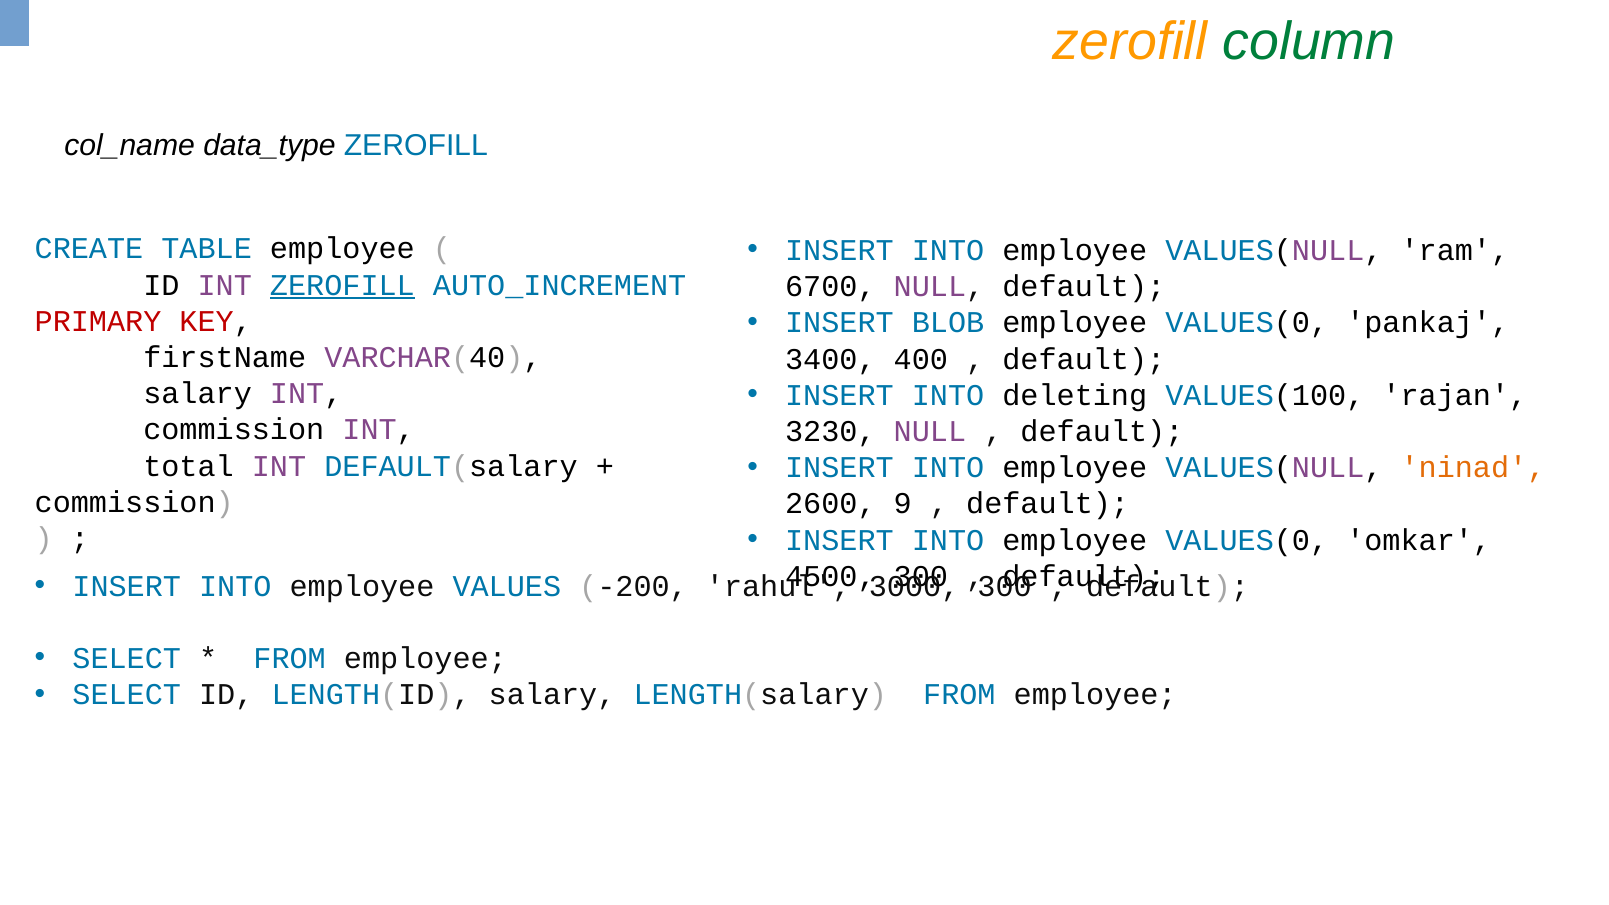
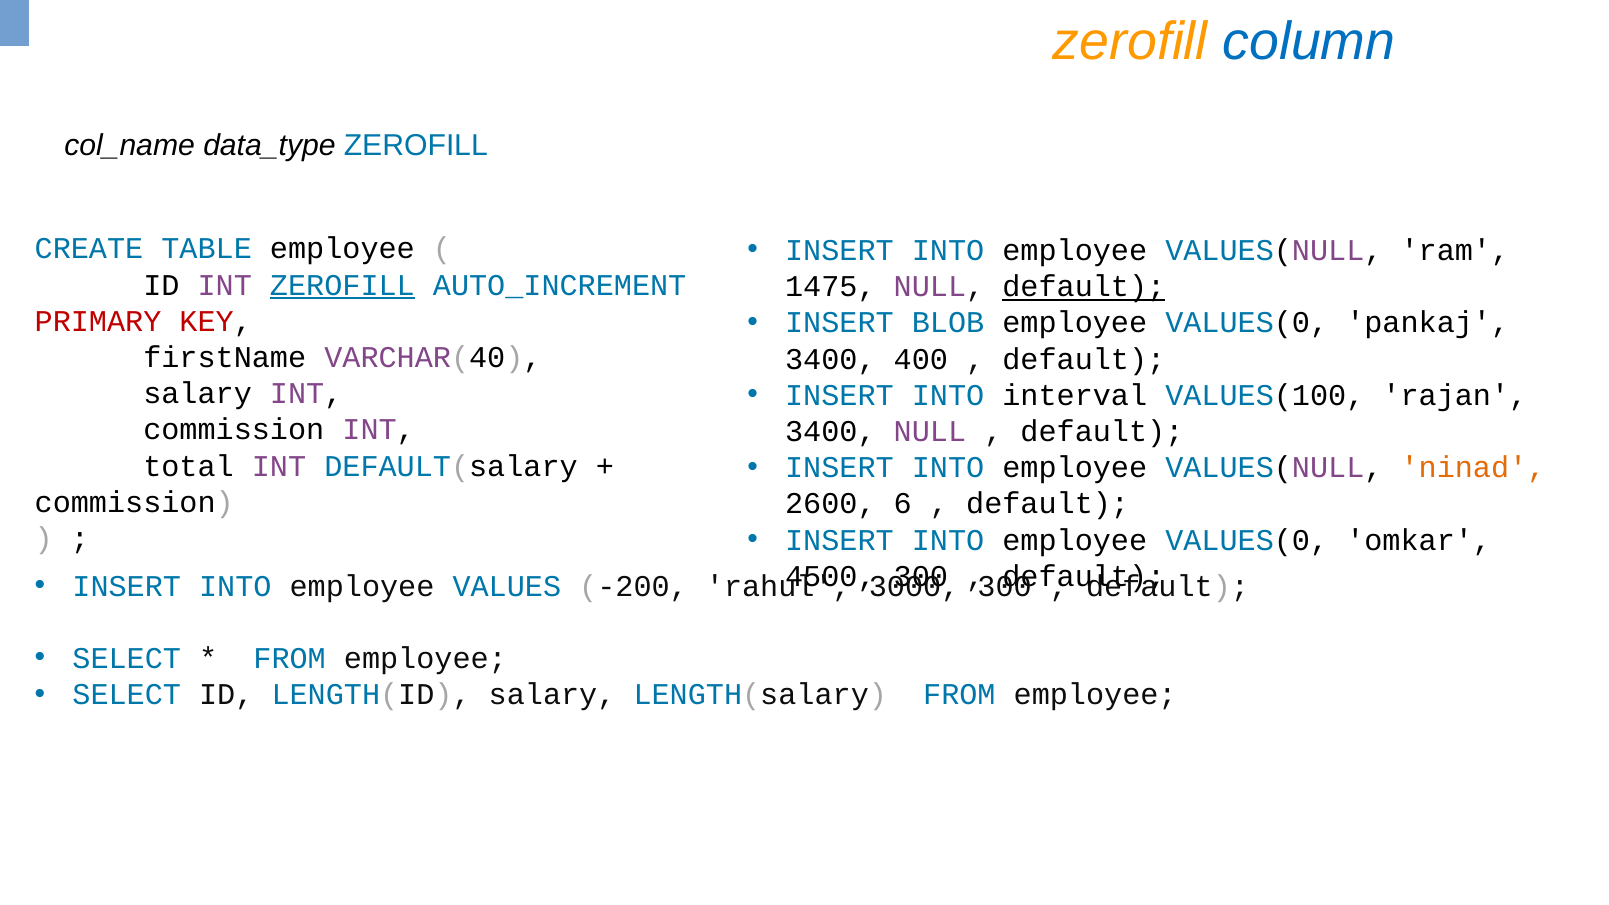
column colour: green -> blue
6700: 6700 -> 1475
default at (1084, 287) underline: none -> present
deleting: deleting -> interval
3230 at (830, 432): 3230 -> 3400
9: 9 -> 6
